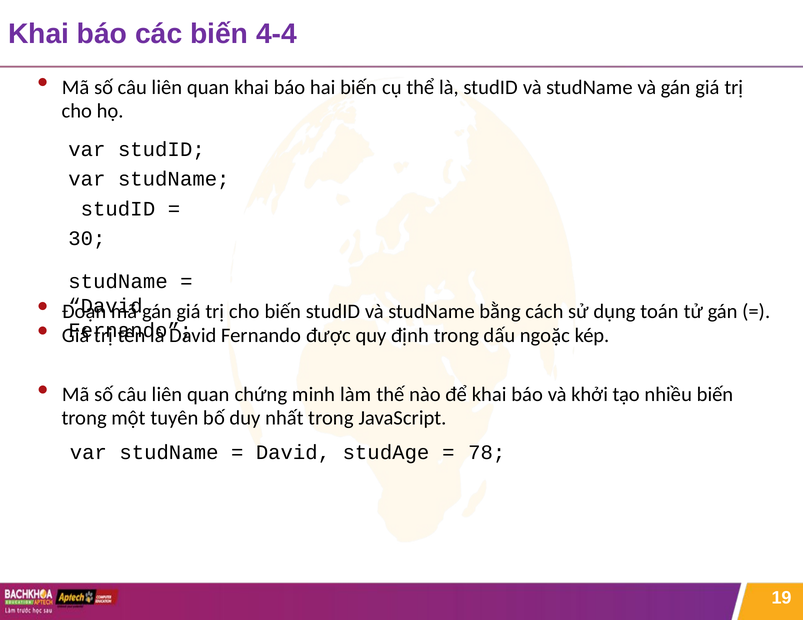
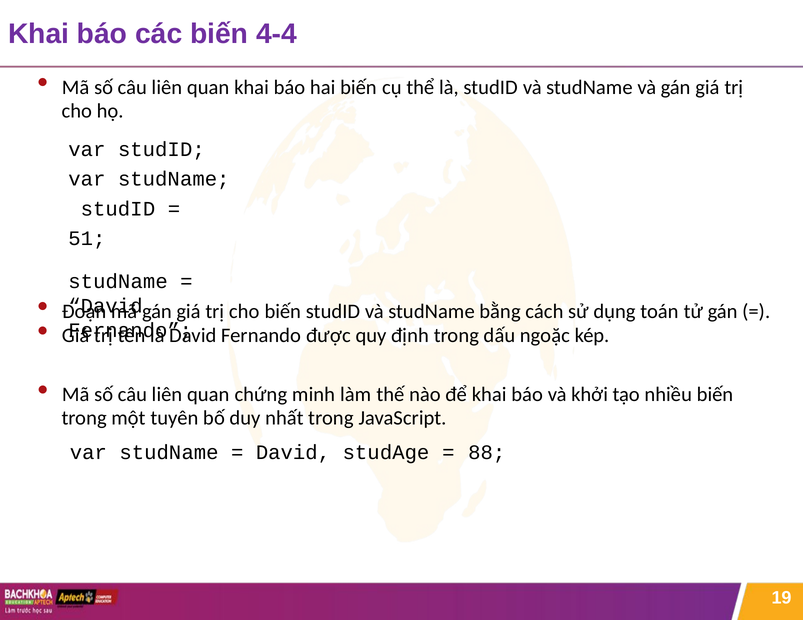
30: 30 -> 51
78: 78 -> 88
